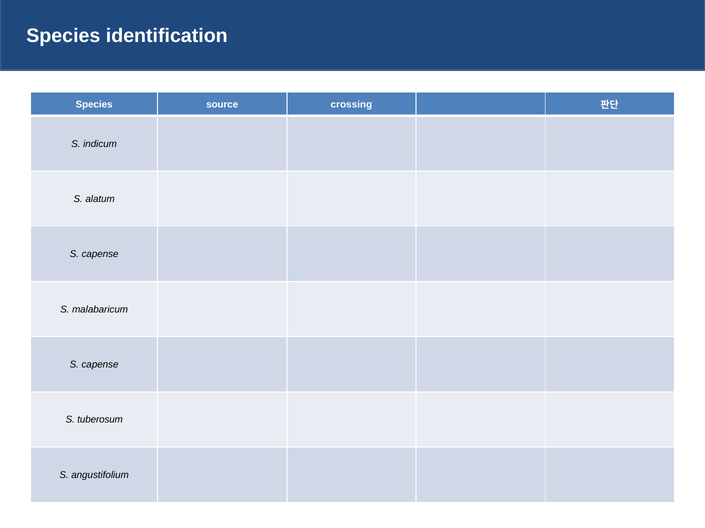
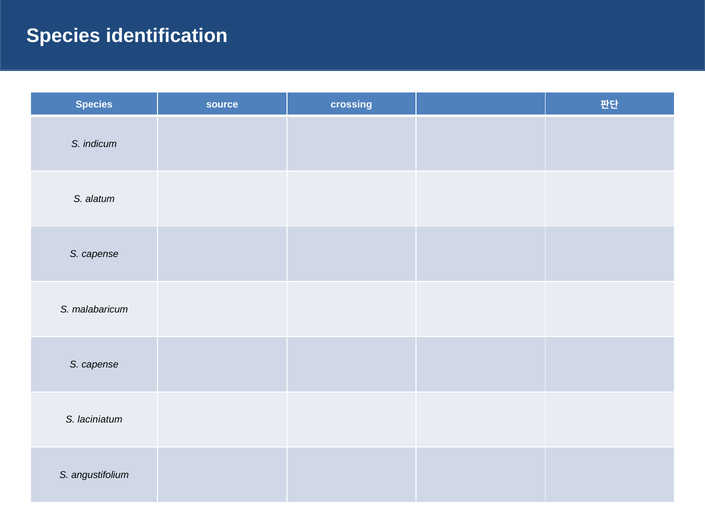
tuberosum: tuberosum -> laciniatum
